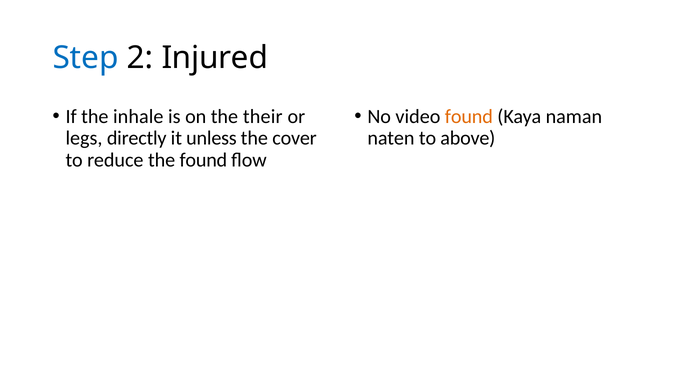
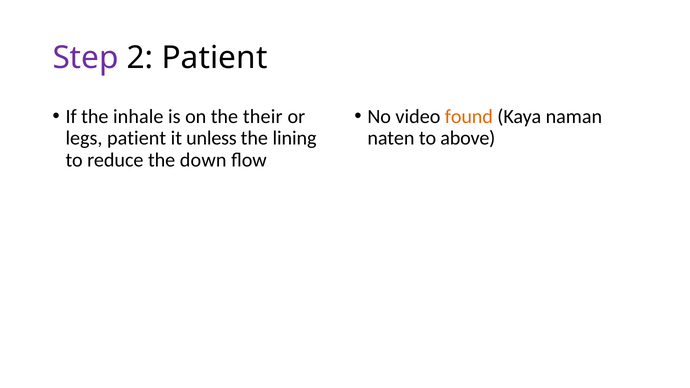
Step colour: blue -> purple
2 Injured: Injured -> Patient
legs directly: directly -> patient
cover: cover -> lining
the found: found -> down
